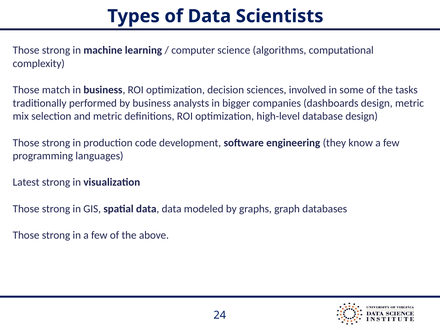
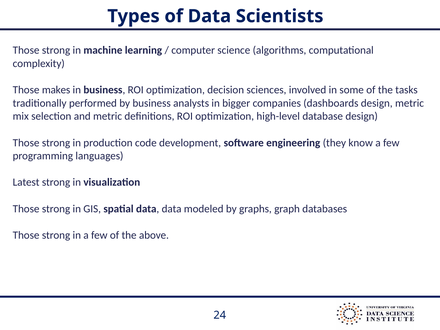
match: match -> makes
